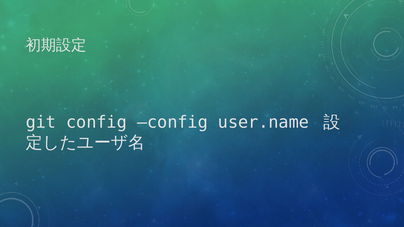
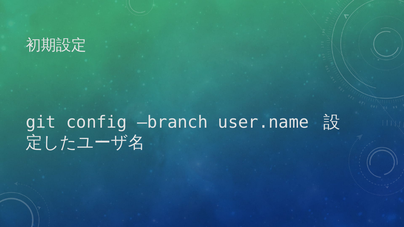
config config: config -> branch
